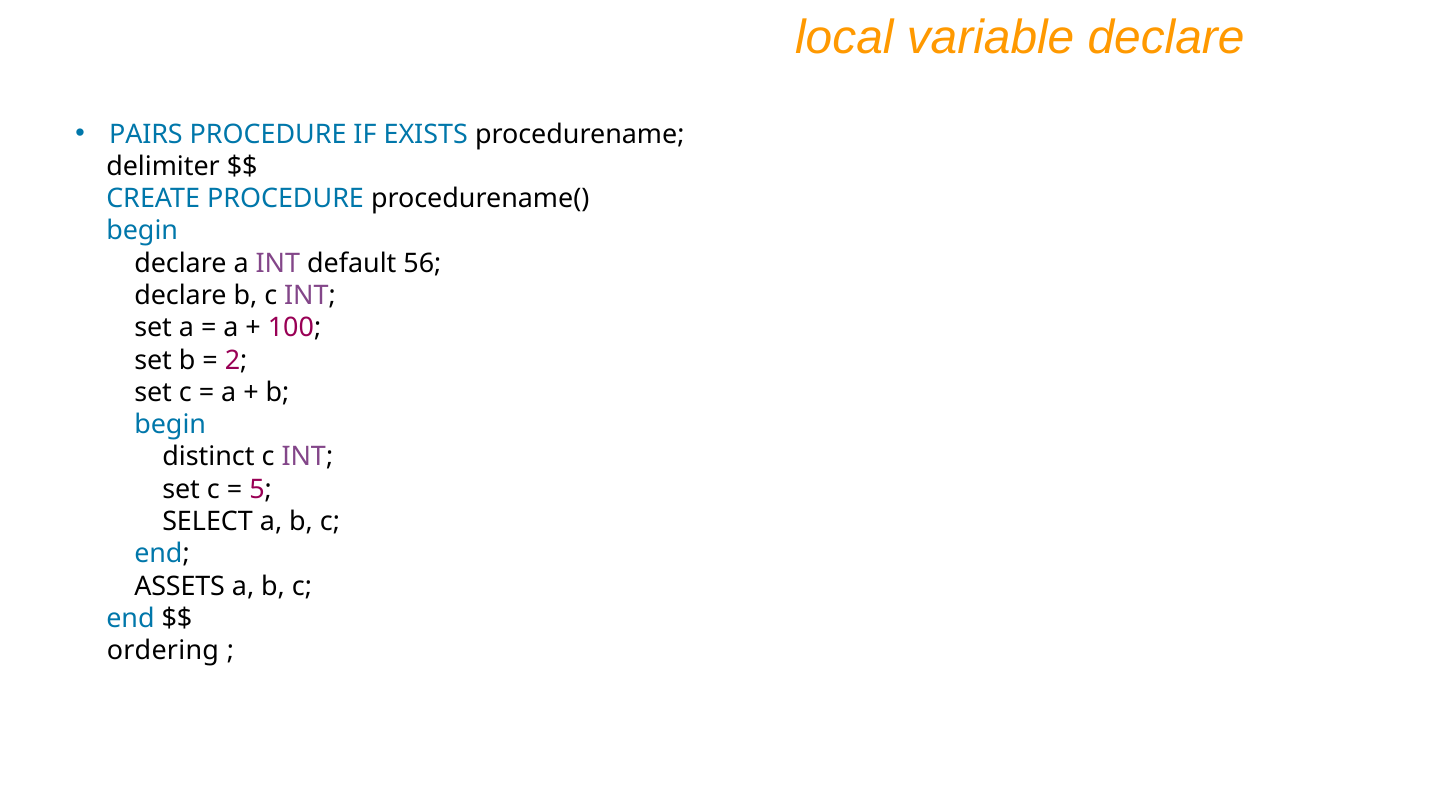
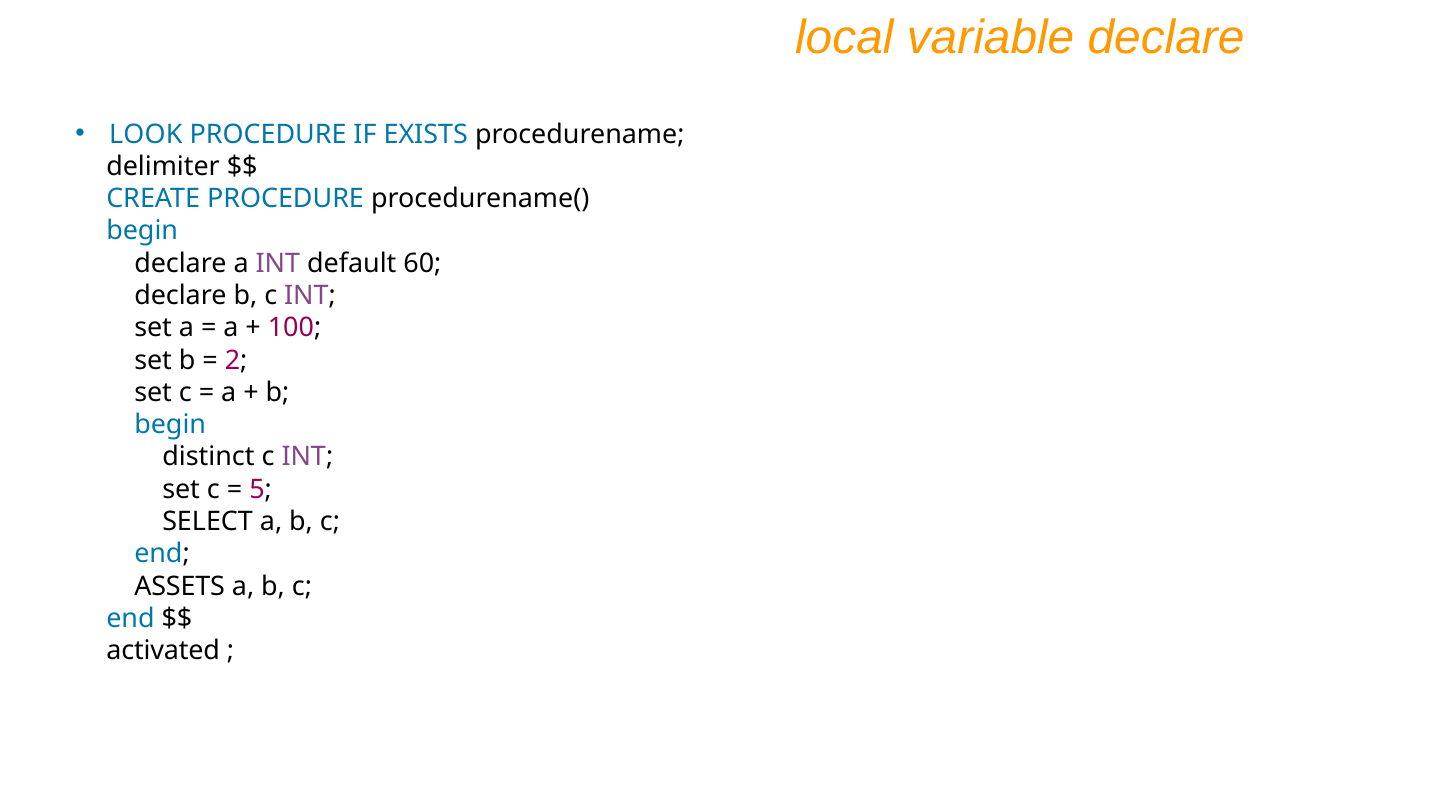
PAIRS: PAIRS -> LOOK
56: 56 -> 60
ordering: ordering -> activated
